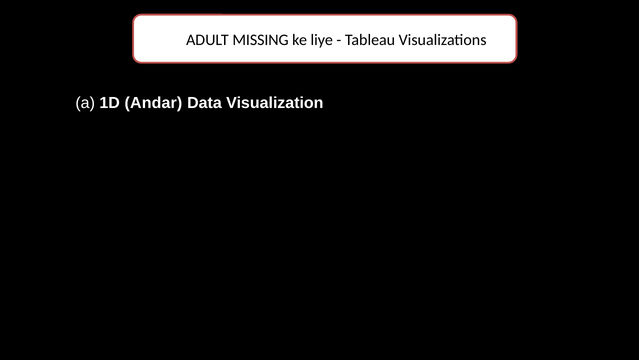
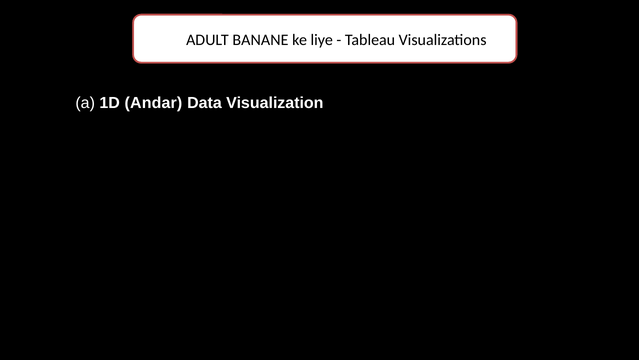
MISSING: MISSING -> BANANE
